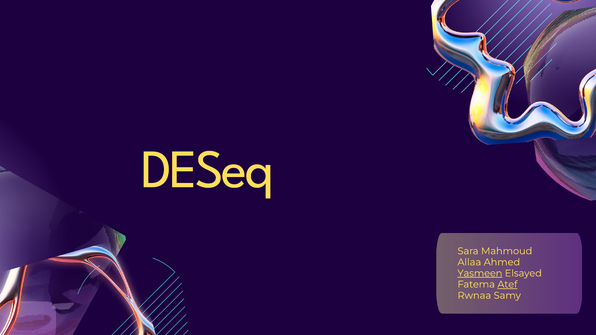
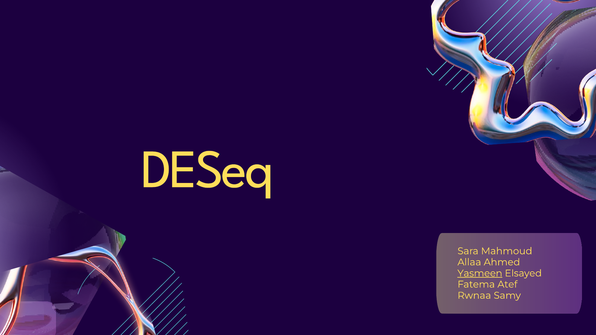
Atef underline: present -> none
